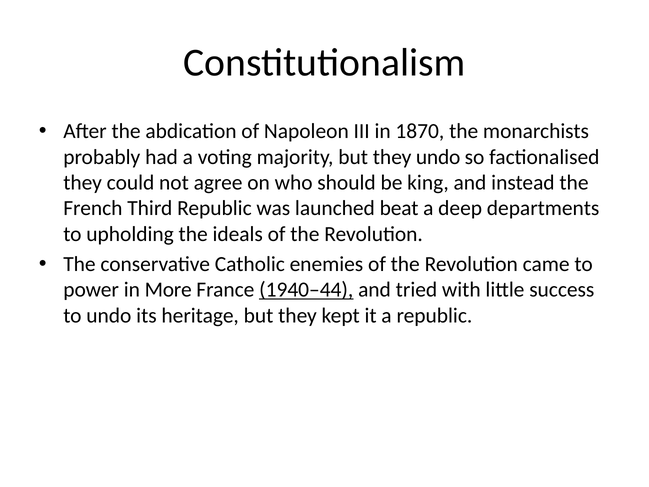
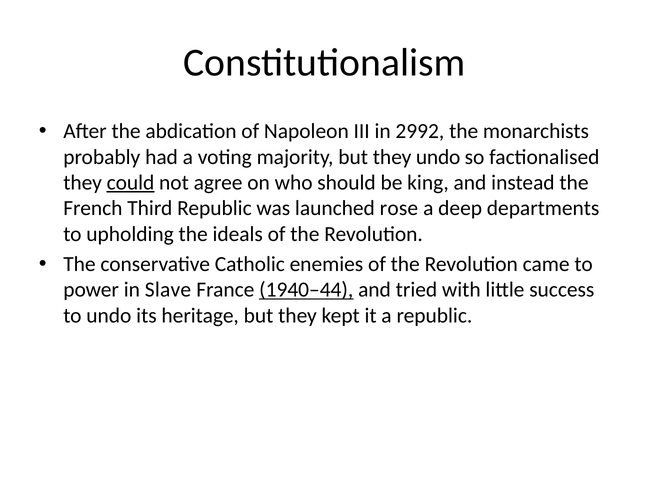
1870: 1870 -> 2992
could underline: none -> present
beat: beat -> rose
More: More -> Slave
